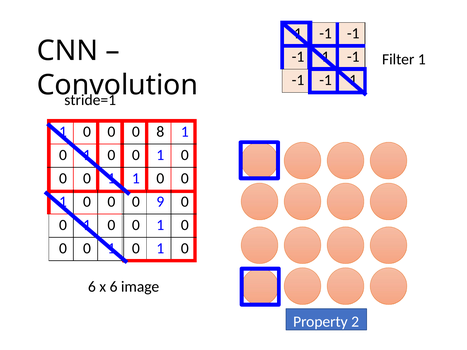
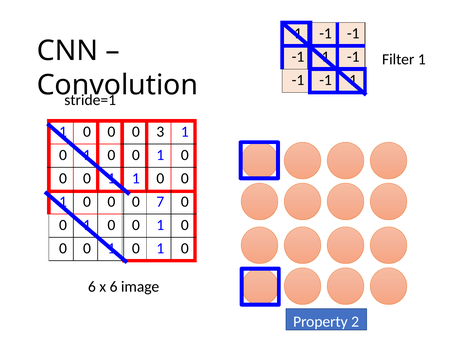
0 8: 8 -> 3
9: 9 -> 7
